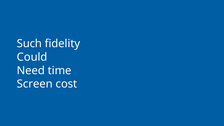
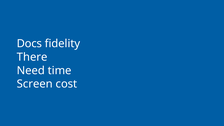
Such: Such -> Docs
Could: Could -> There
